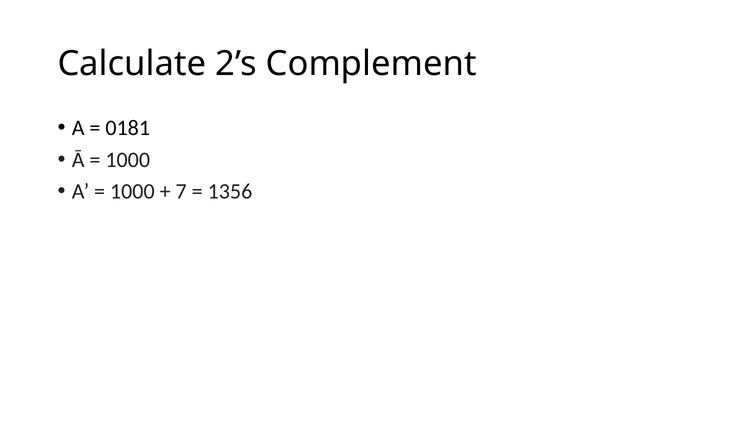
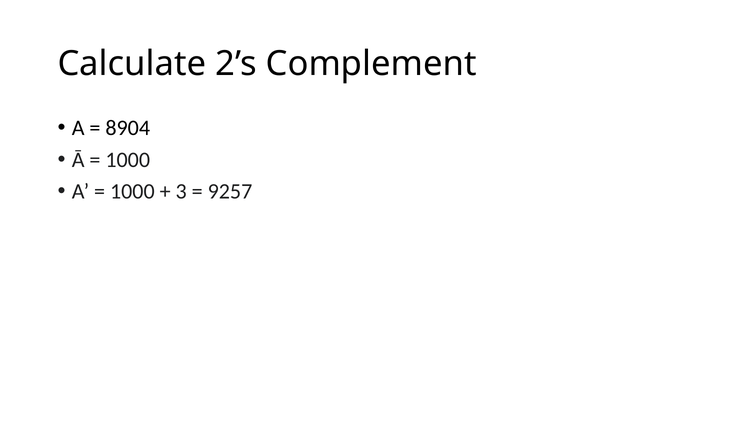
0181: 0181 -> 8904
7: 7 -> 3
1356: 1356 -> 9257
